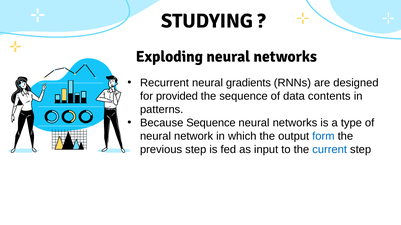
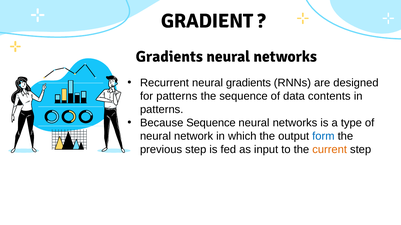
STUDYING: STUDYING -> GRADIENT
Exploding at (169, 57): Exploding -> Gradients
for provided: provided -> patterns
current colour: blue -> orange
